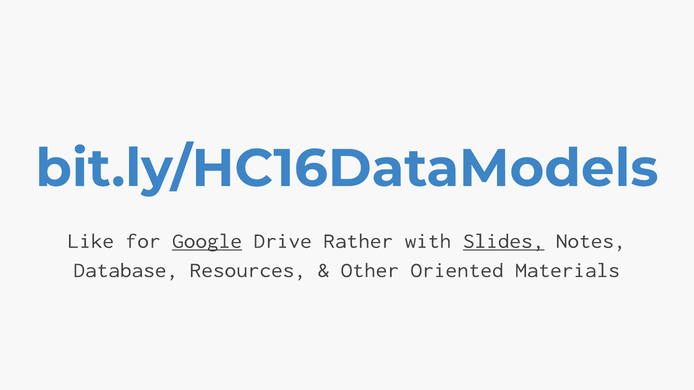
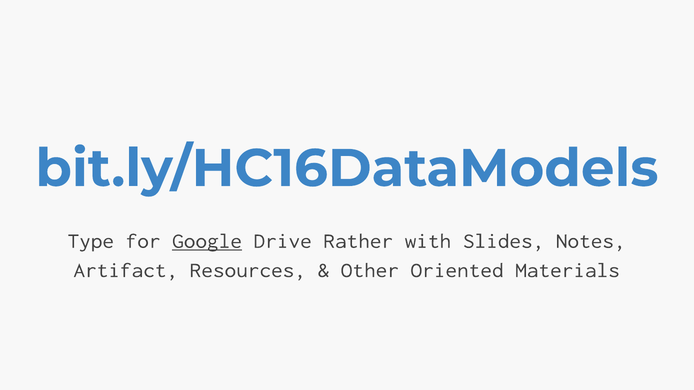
Like: Like -> Type
Slides underline: present -> none
Database: Database -> Artifact
